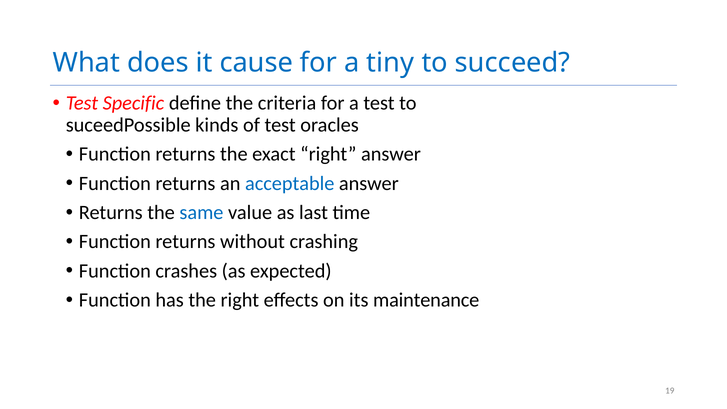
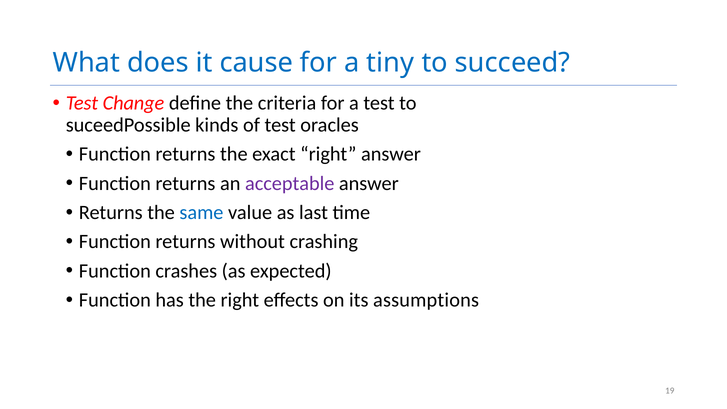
Specific: Specific -> Change
acceptable colour: blue -> purple
maintenance: maintenance -> assumptions
